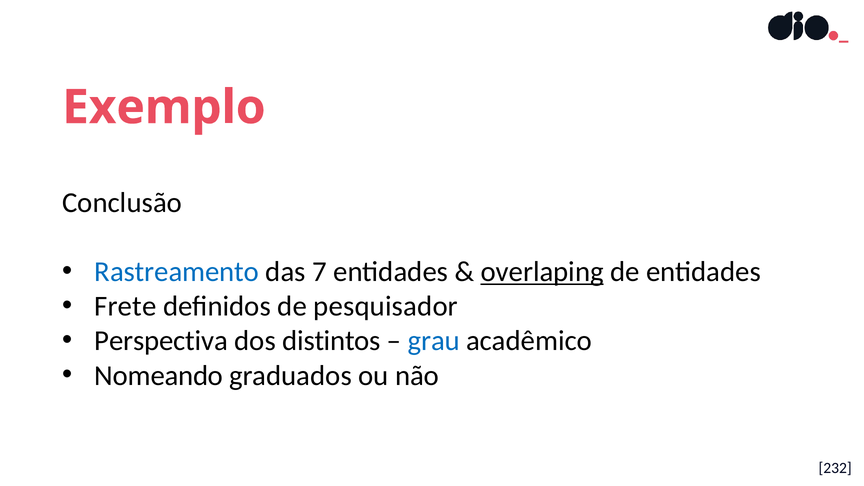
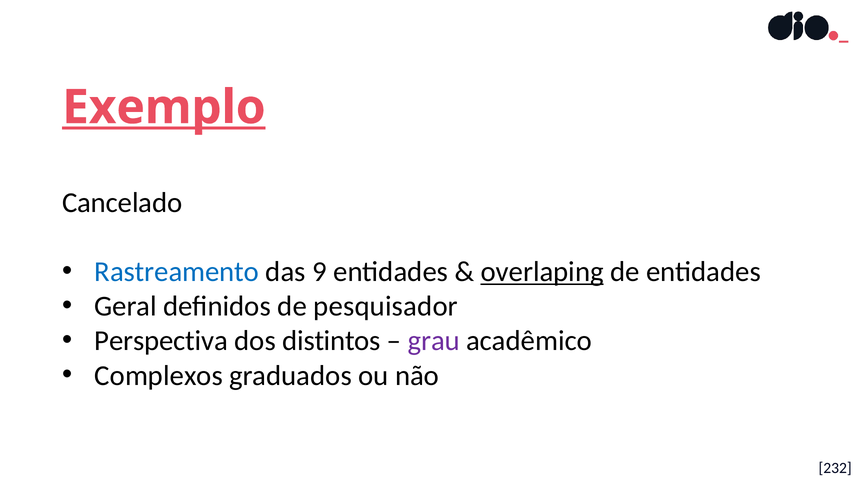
Exemplo underline: none -> present
Conclusão: Conclusão -> Cancelado
7: 7 -> 9
Frete: Frete -> Geral
grau colour: blue -> purple
Nomeando: Nomeando -> Complexos
